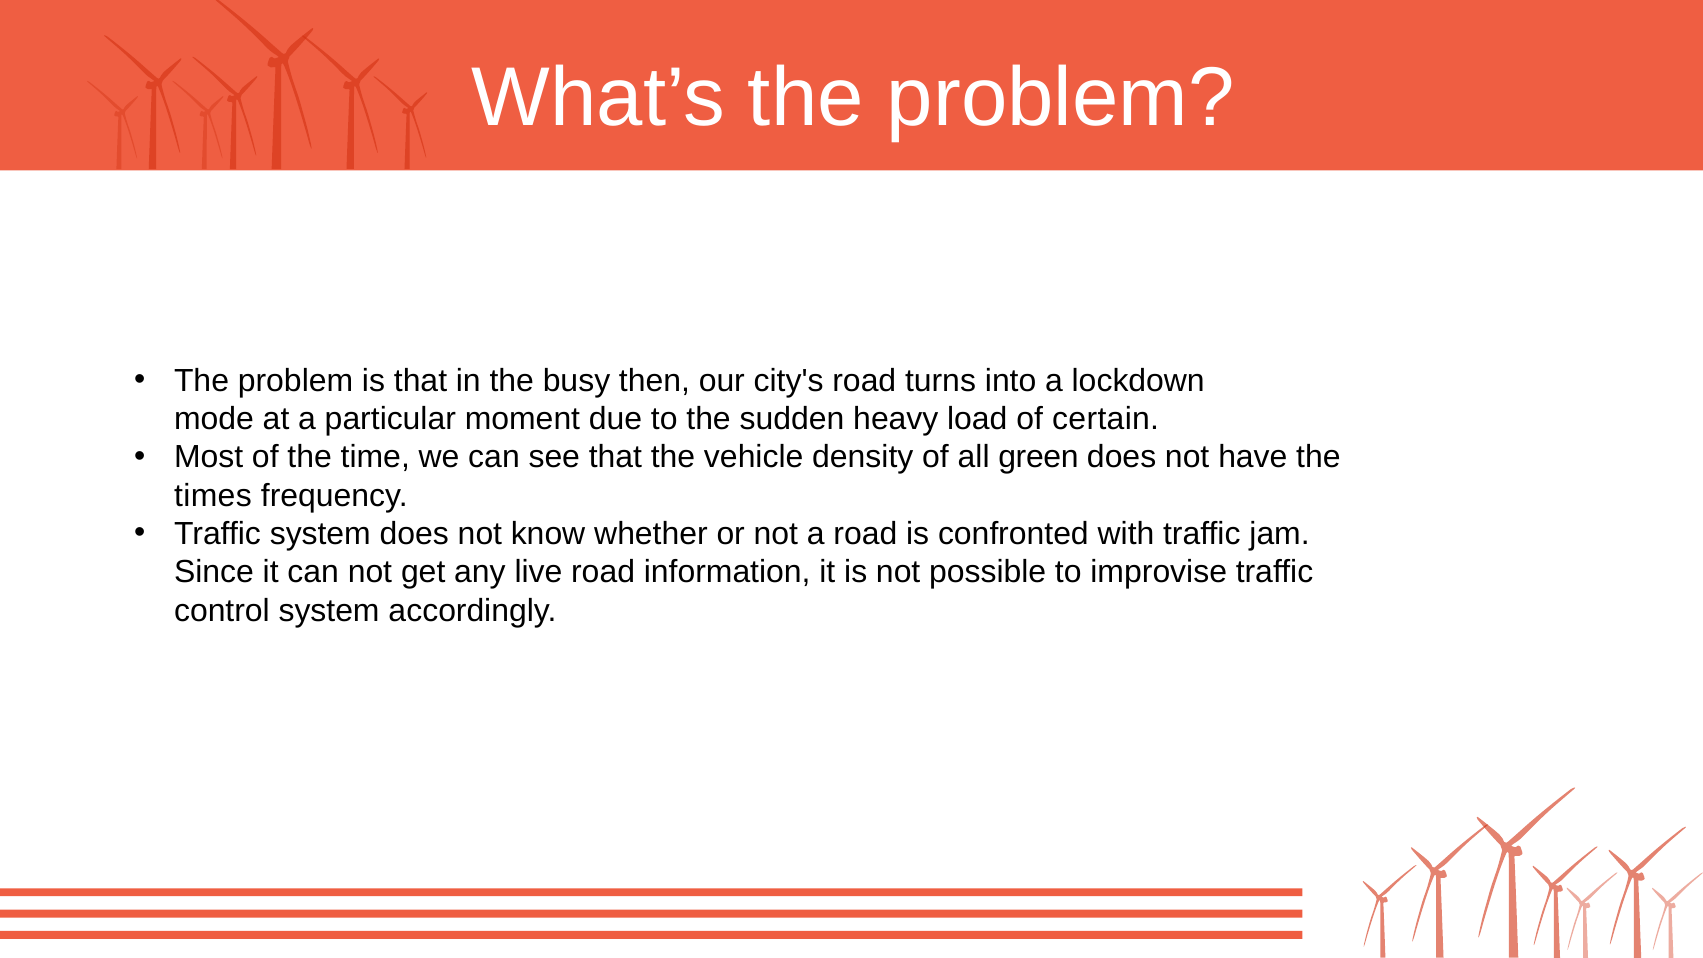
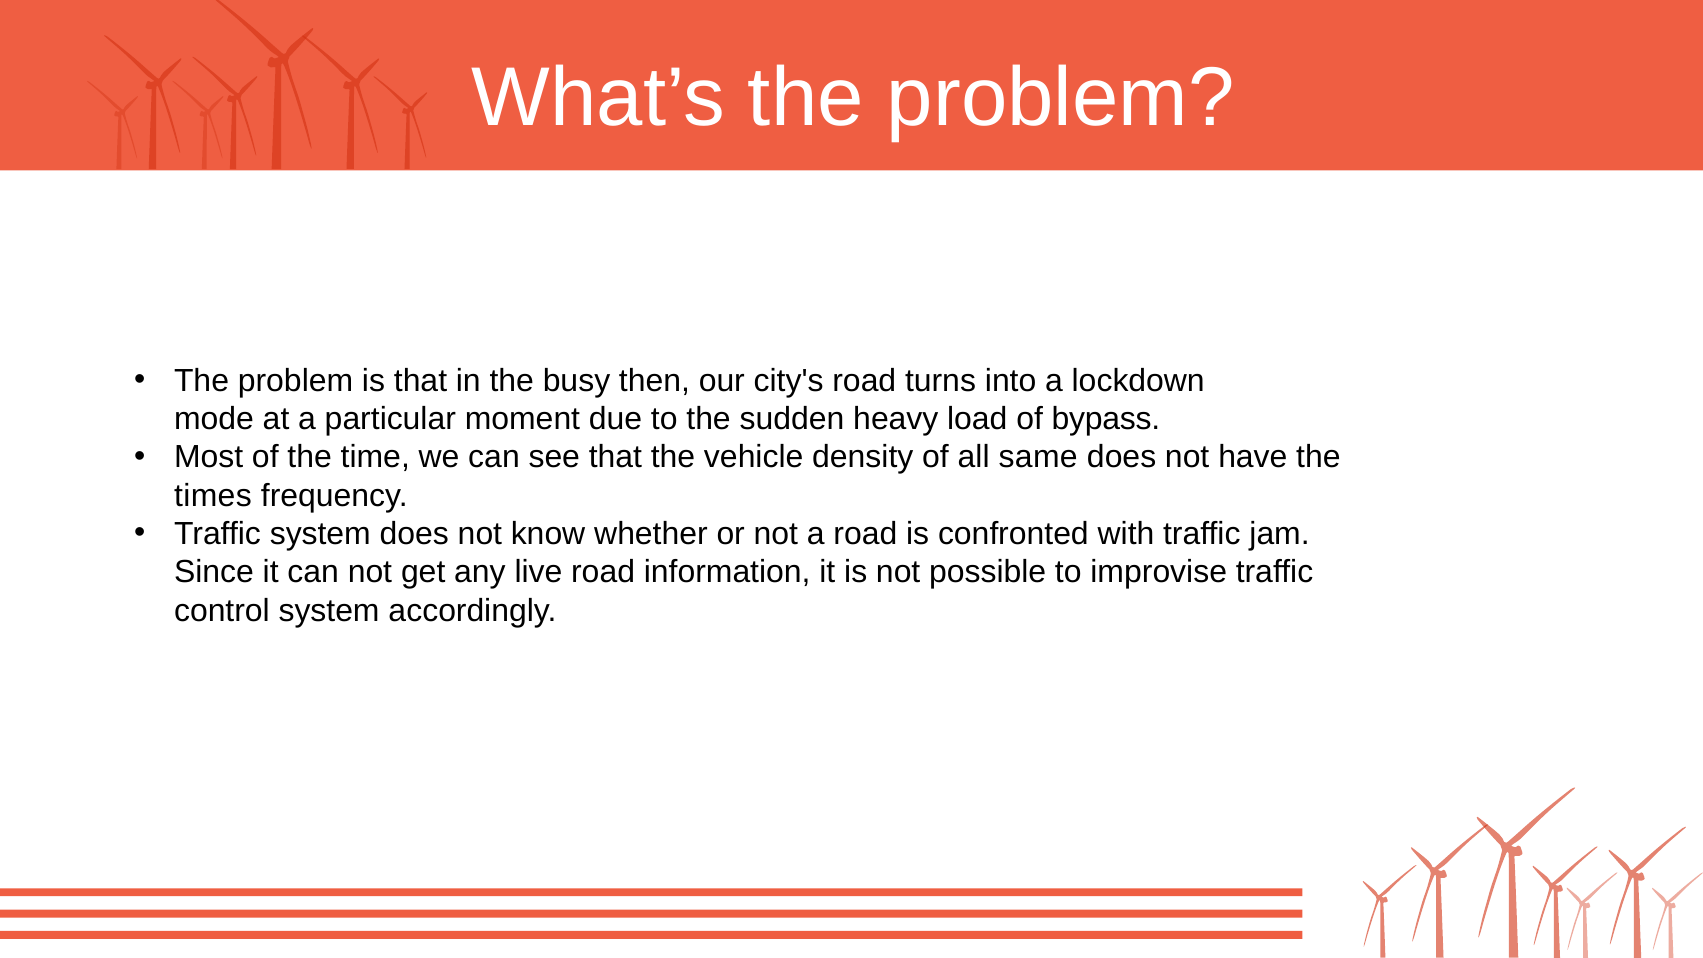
certain: certain -> bypass
green: green -> same
